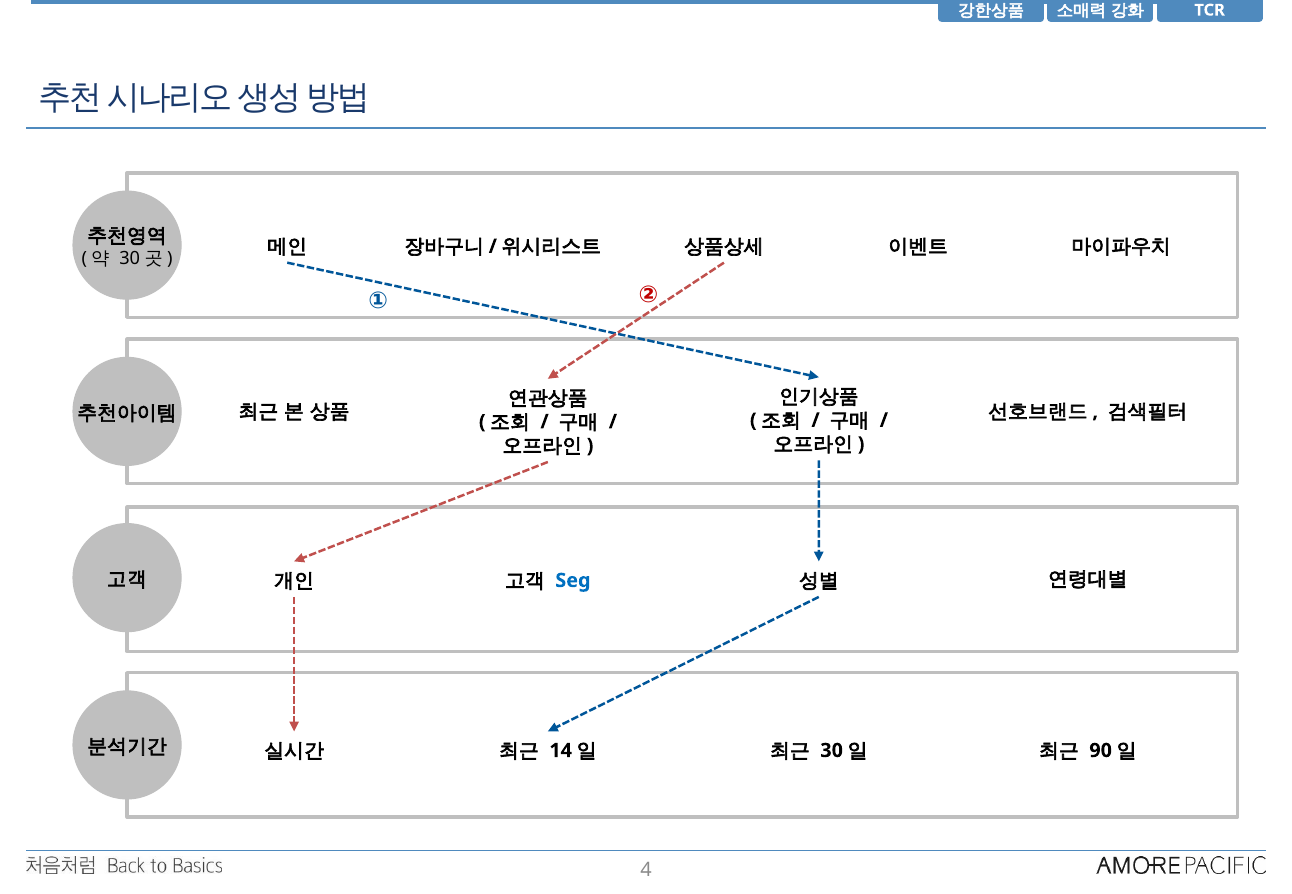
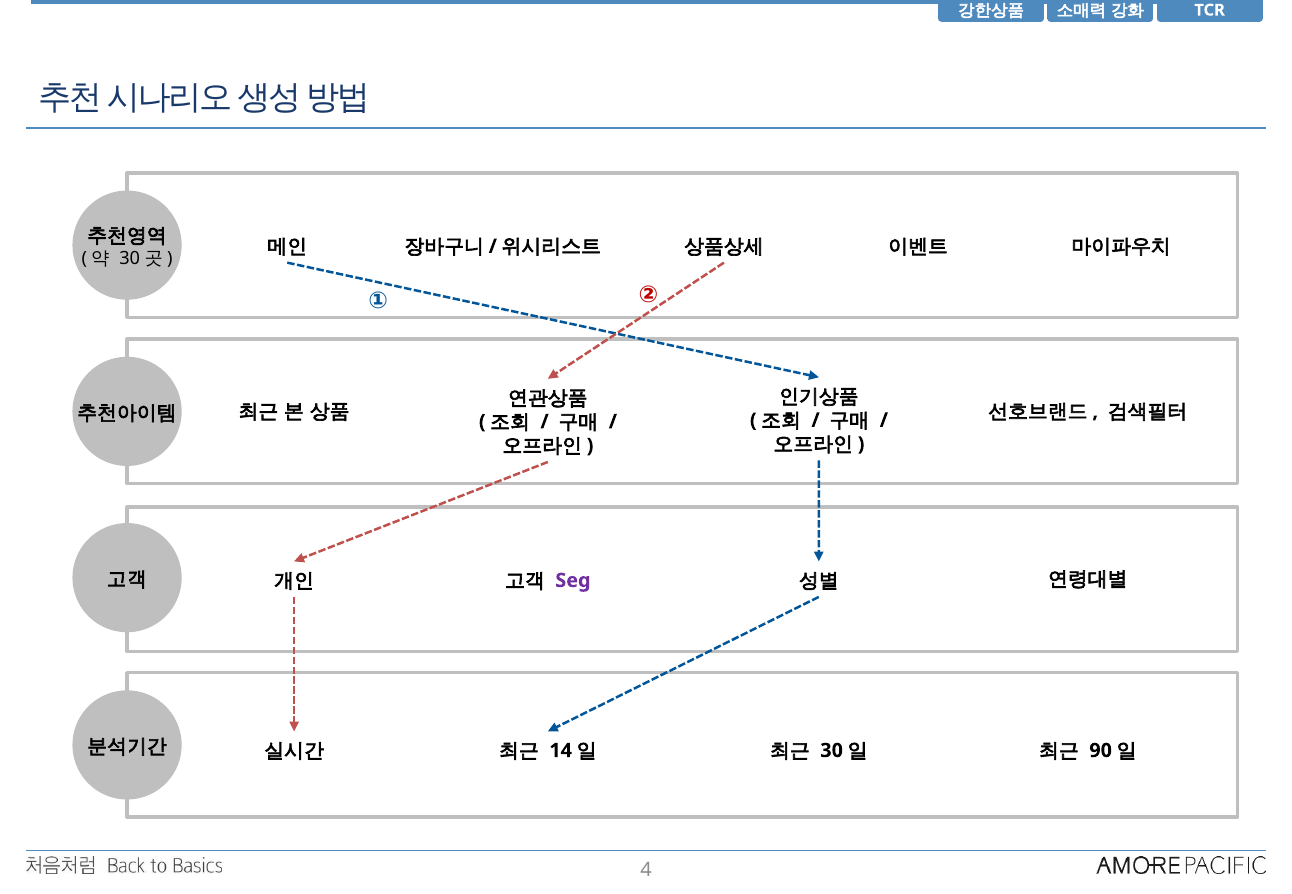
Seg colour: blue -> purple
